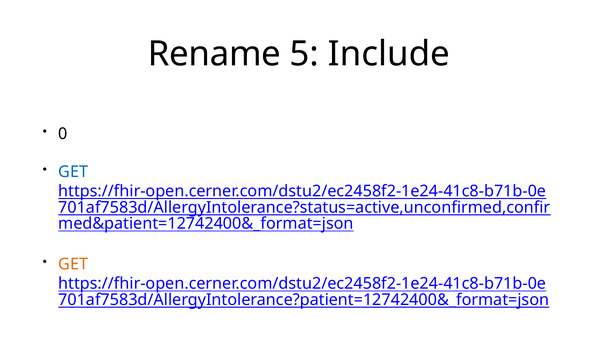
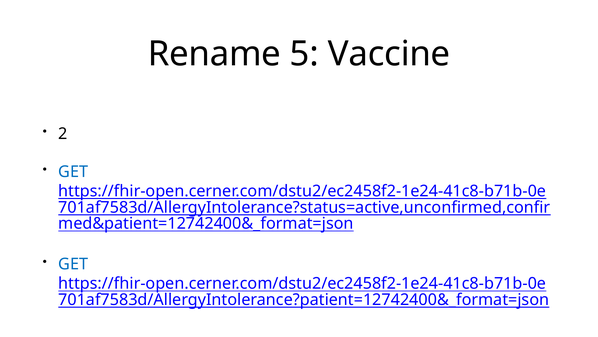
Include: Include -> Vaccine
0: 0 -> 2
GET at (73, 264) colour: orange -> blue
